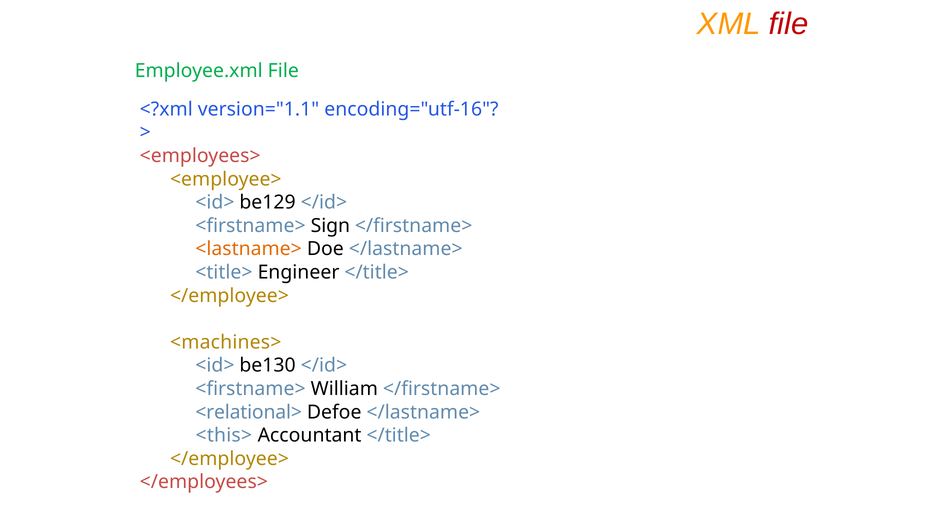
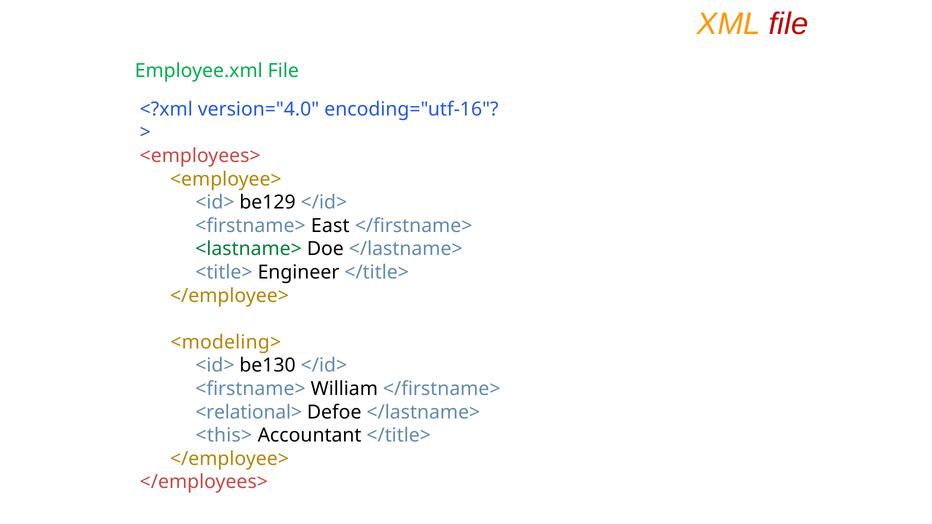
version="1.1: version="1.1 -> version="4.0
Sign: Sign -> East
<lastname> colour: orange -> green
<machines>: <machines> -> <modeling>
